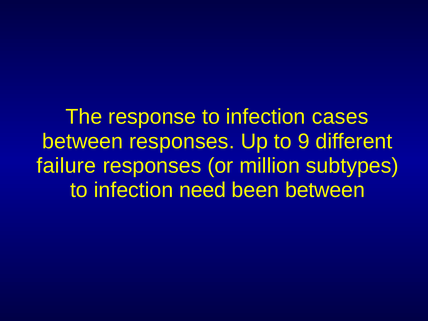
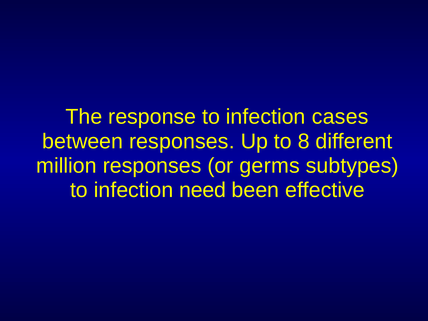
9: 9 -> 8
failure: failure -> million
million: million -> germs
been between: between -> effective
